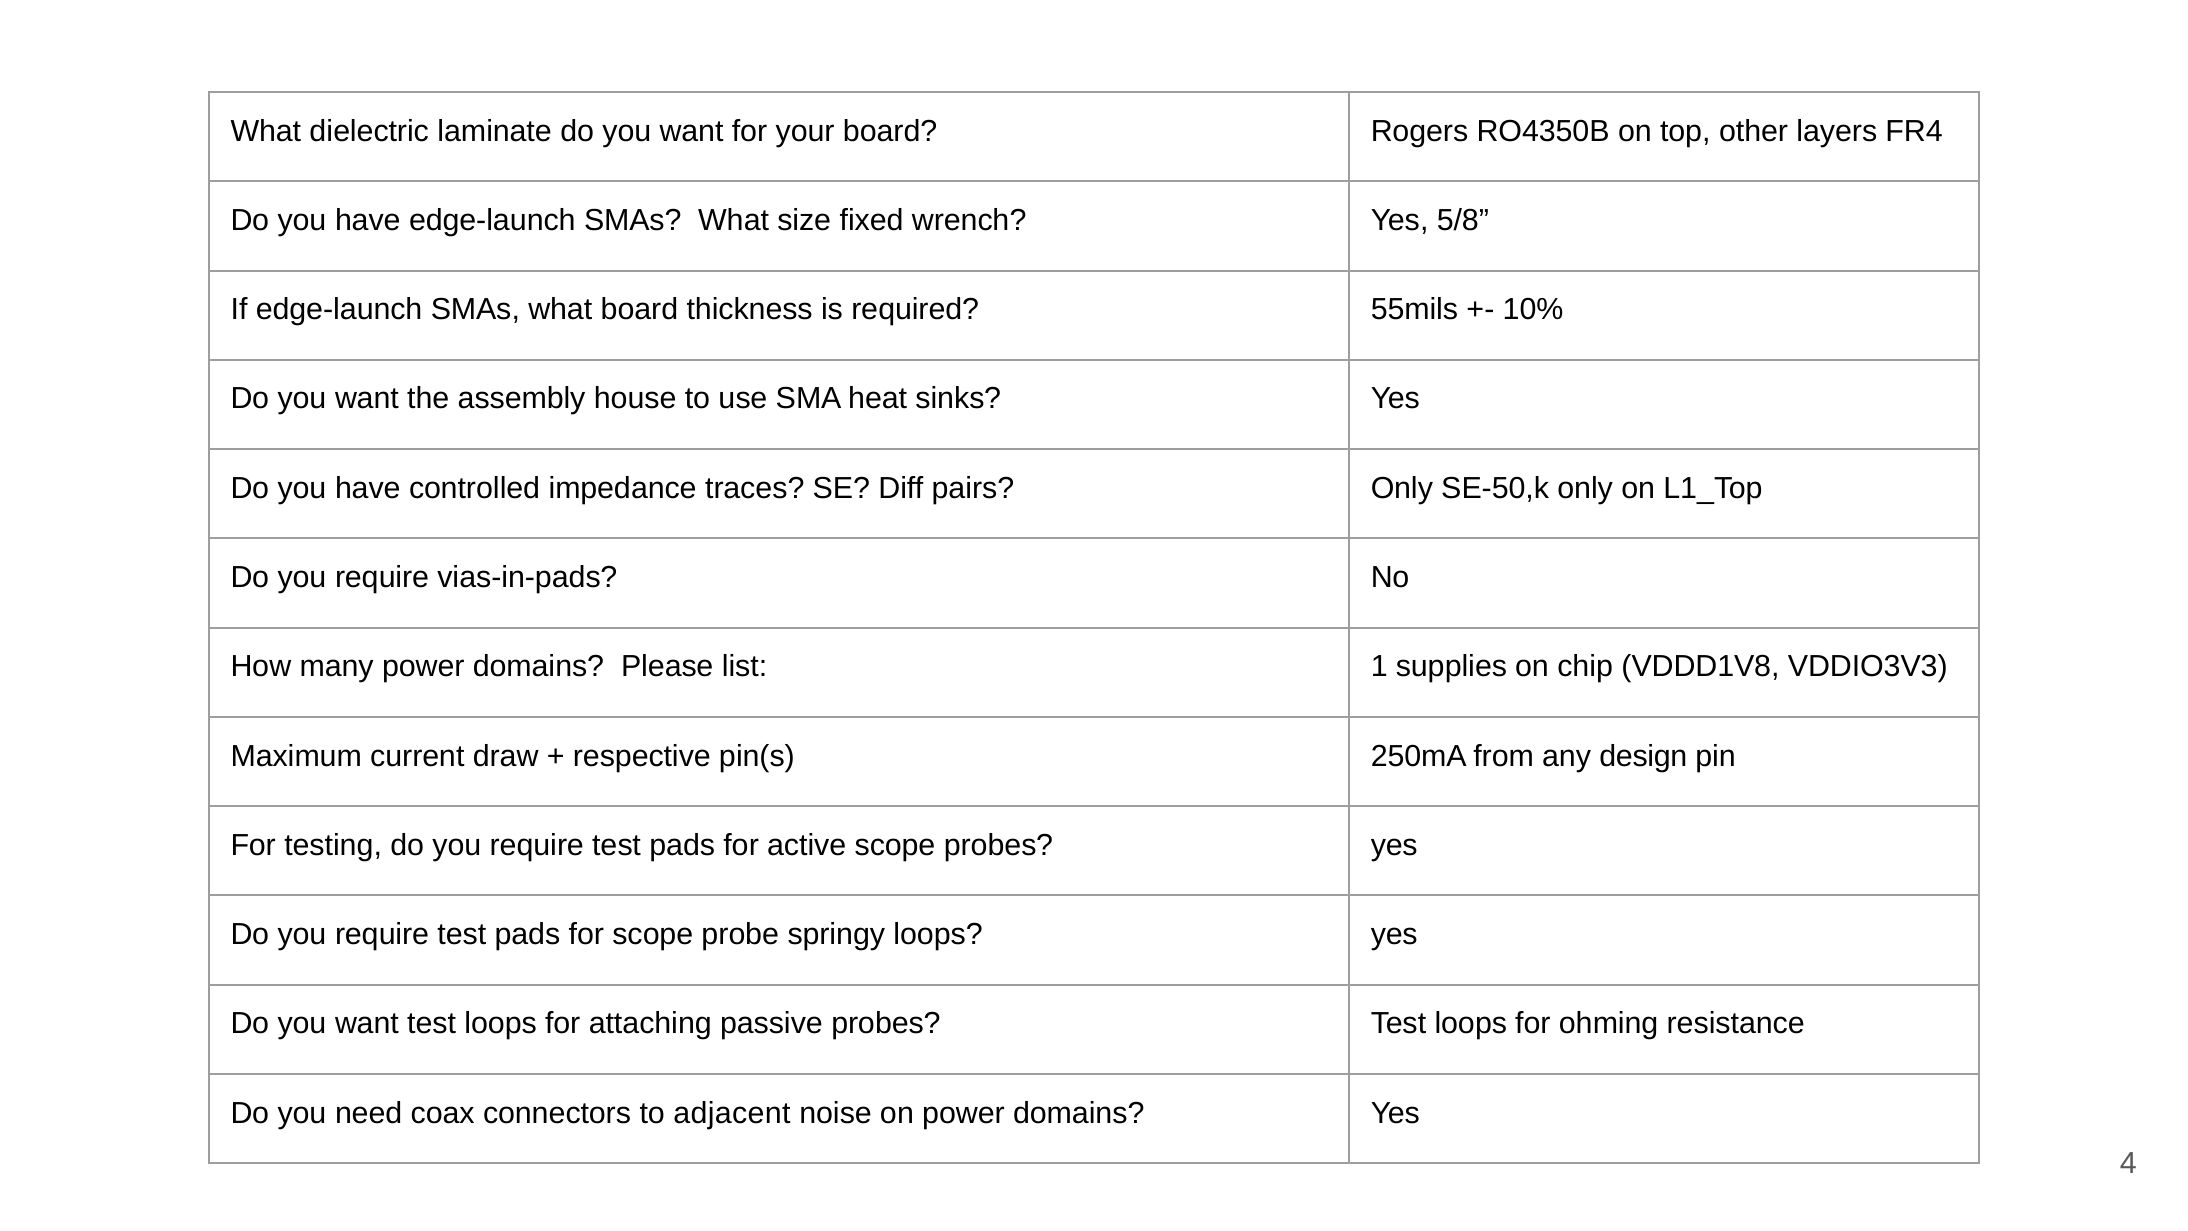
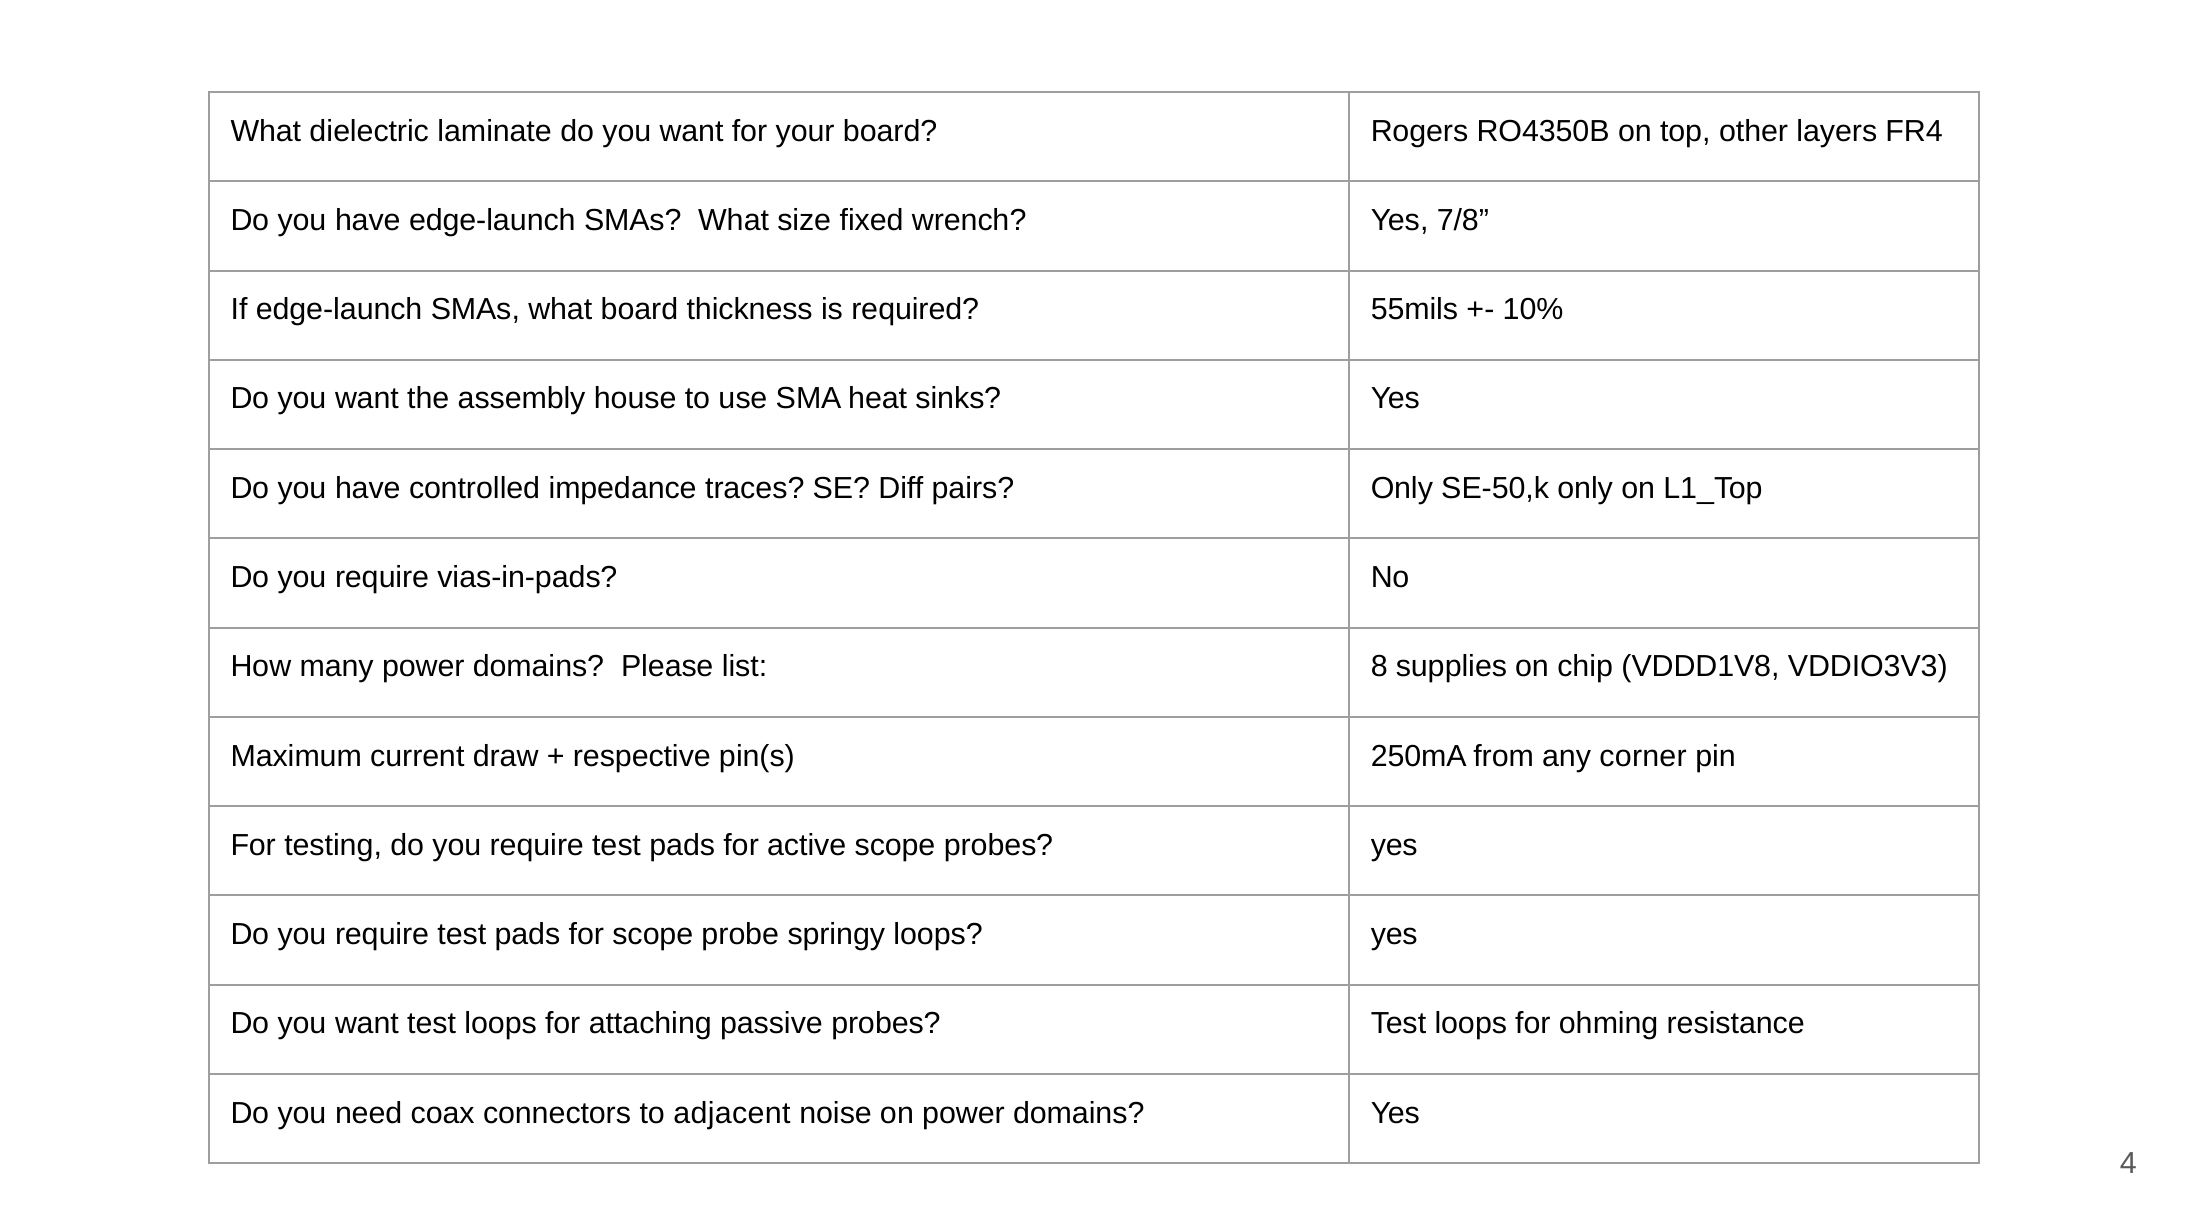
5/8: 5/8 -> 7/8
1: 1 -> 8
design: design -> corner
